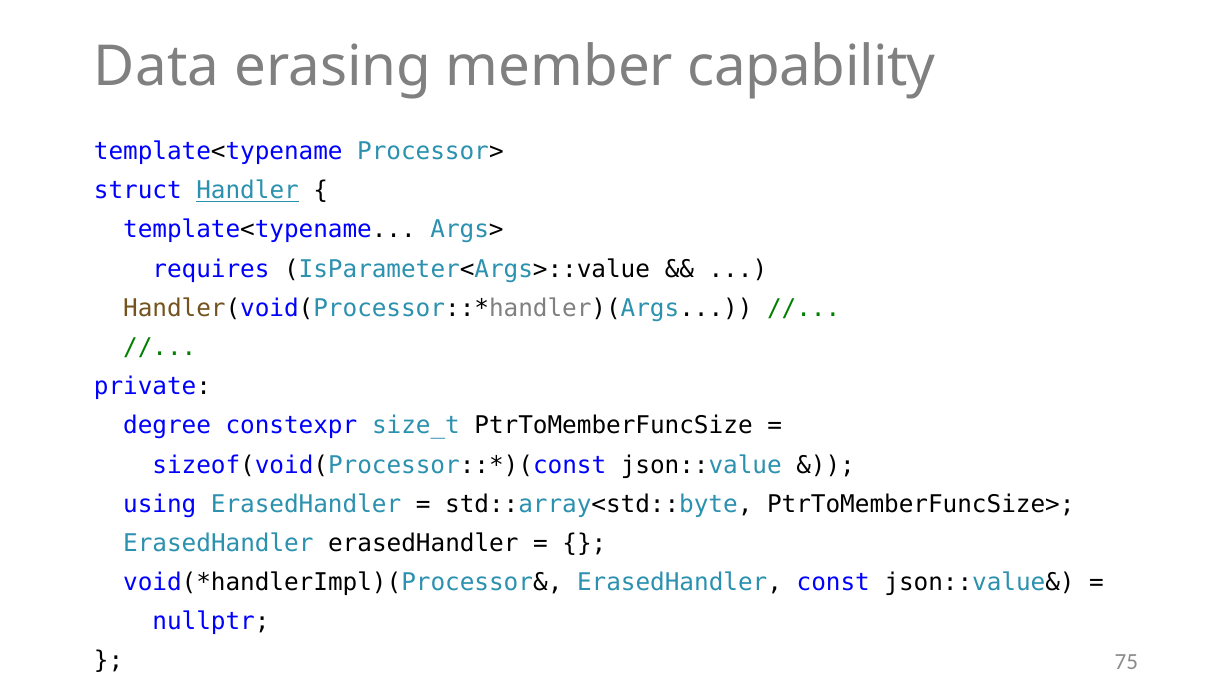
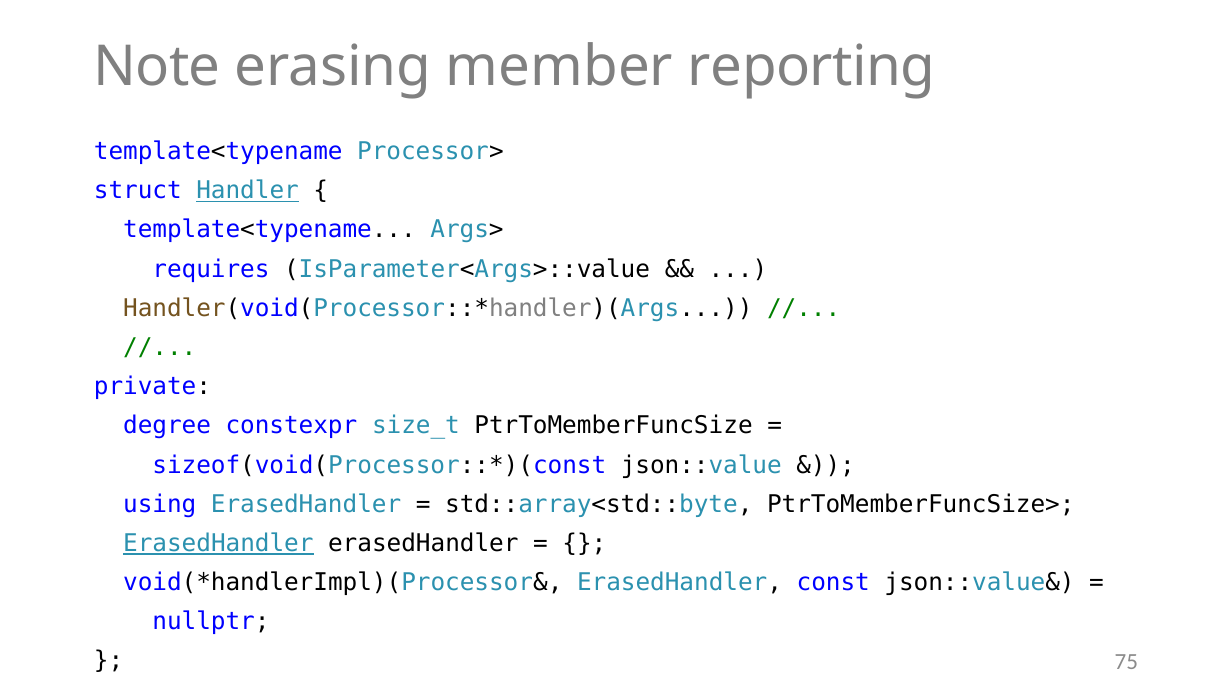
Data: Data -> Note
capability: capability -> reporting
ErasedHandler at (218, 543) underline: none -> present
